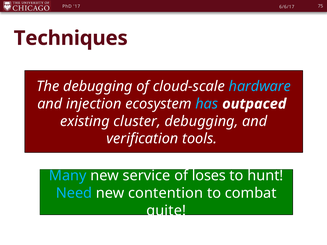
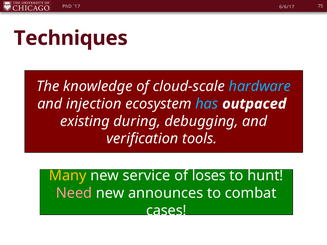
The debugging: debugging -> knowledge
cluster: cluster -> during
Many colour: light blue -> yellow
Need colour: light blue -> pink
contention: contention -> announces
quite: quite -> cases
